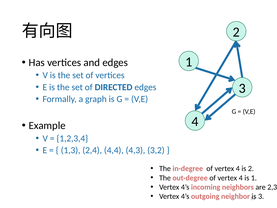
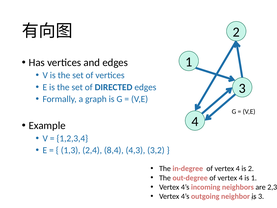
4,4: 4,4 -> 8,4
